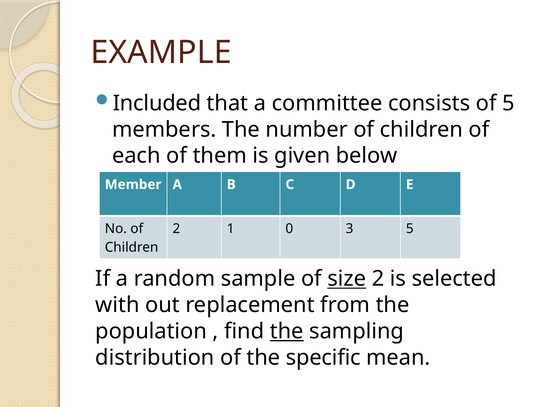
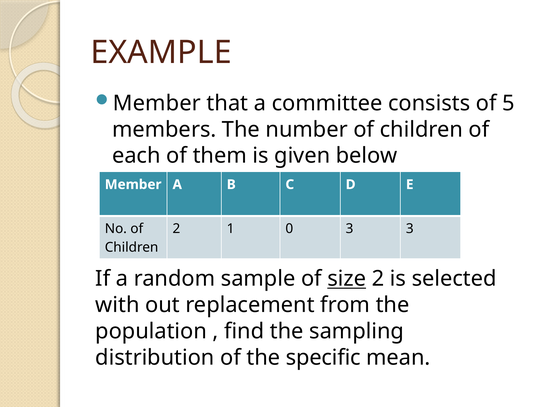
Included at (157, 103): Included -> Member
3 5: 5 -> 3
the at (287, 331) underline: present -> none
